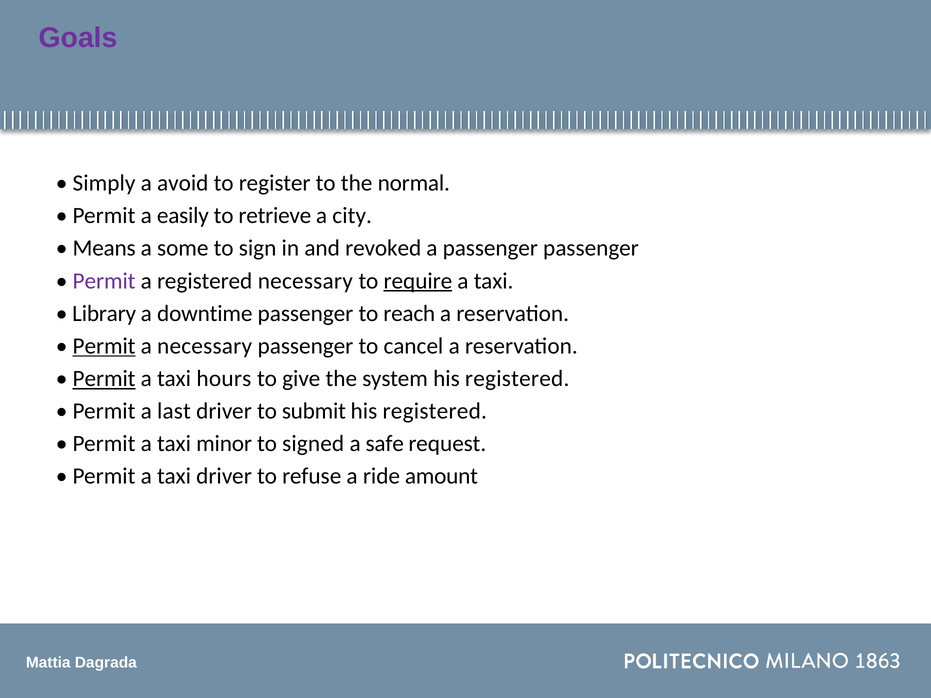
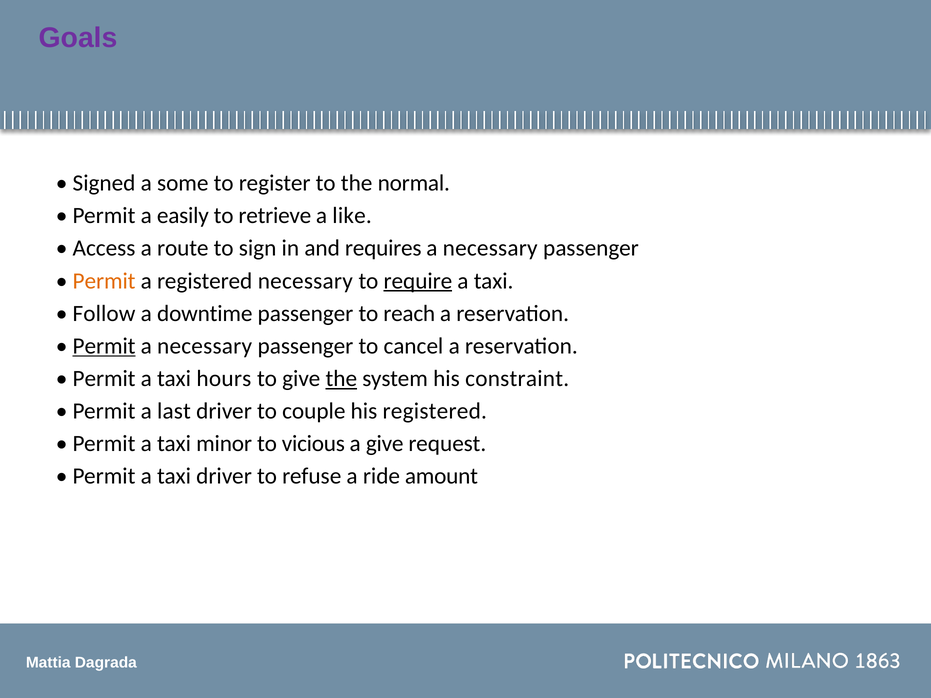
Simply: Simply -> Signed
avoid: avoid -> some
city: city -> like
Means: Means -> Access
some: some -> route
revoked: revoked -> requires
passenger at (490, 248): passenger -> necessary
Permit at (104, 281) colour: purple -> orange
Library: Library -> Follow
Permit at (104, 379) underline: present -> none
the at (341, 379) underline: none -> present
system his registered: registered -> constraint
submit: submit -> couple
signed: signed -> vicious
a safe: safe -> give
